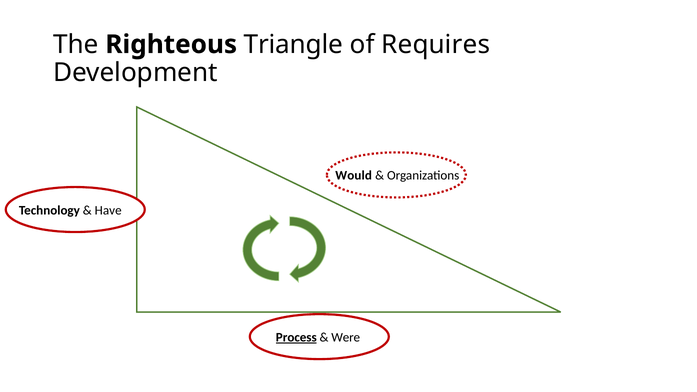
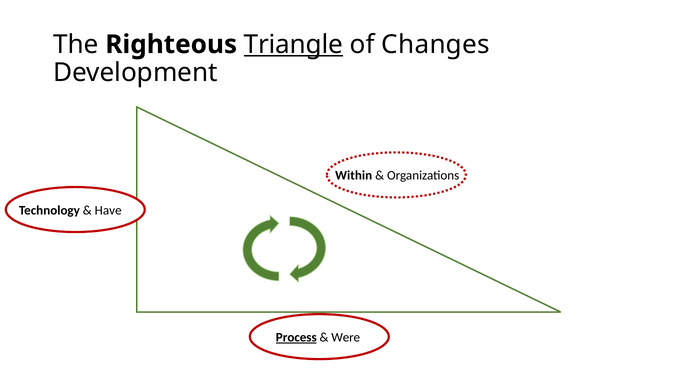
Triangle underline: none -> present
Requires: Requires -> Changes
Would: Would -> Within
